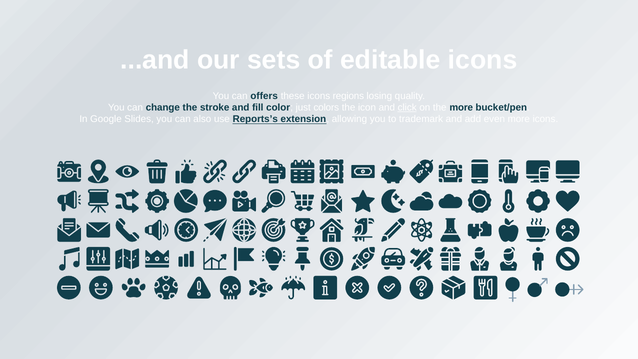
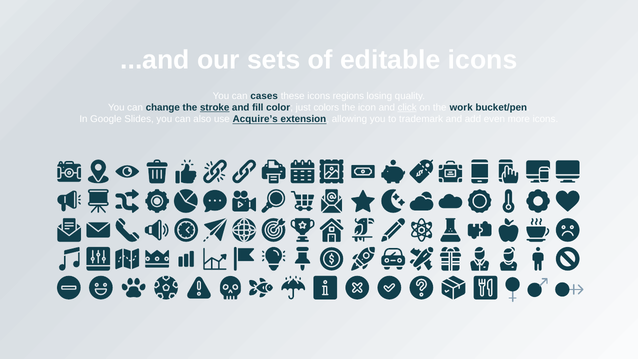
offers: offers -> cases
stroke underline: none -> present
the more: more -> work
Reports’s: Reports’s -> Acquire’s
